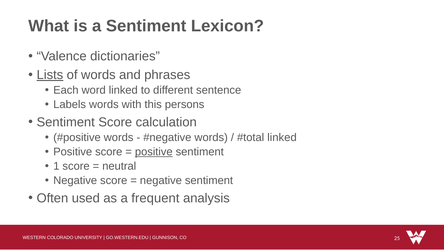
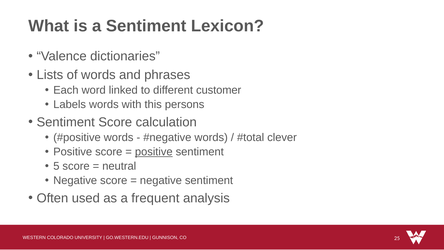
Lists underline: present -> none
sentence: sentence -> customer
linked at (282, 137): linked -> clever
1: 1 -> 5
